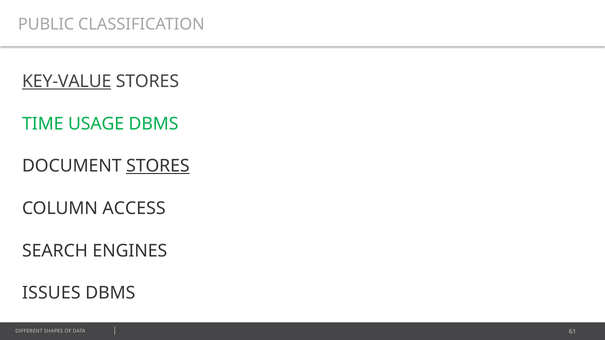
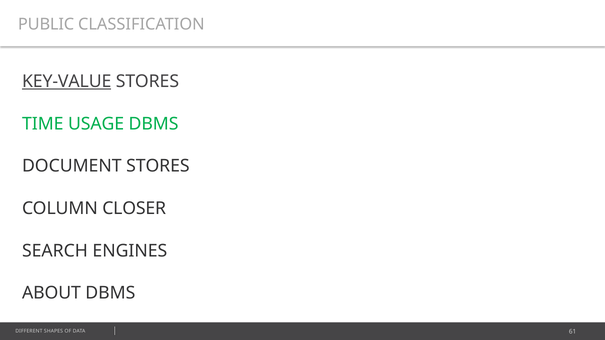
STORES at (158, 166) underline: present -> none
ACCESS: ACCESS -> CLOSER
ISSUES: ISSUES -> ABOUT
